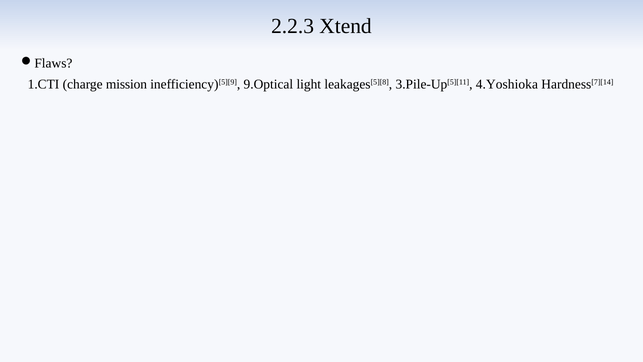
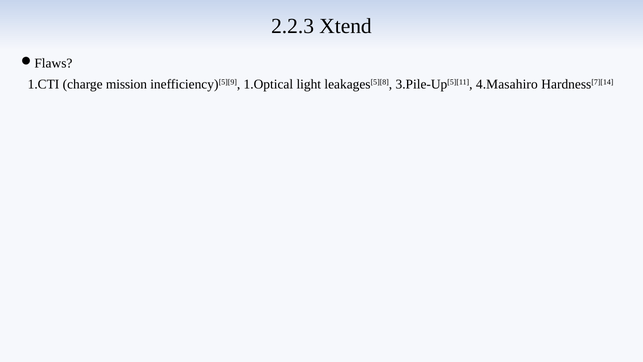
9.Optical: 9.Optical -> 1.Optical
4.Yoshioka: 4.Yoshioka -> 4.Masahiro
